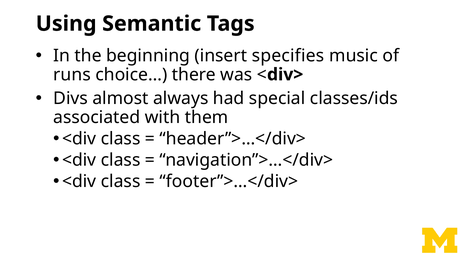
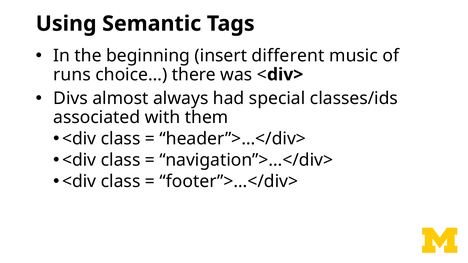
specifies: specifies -> different
